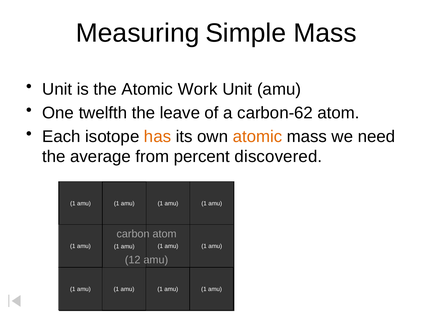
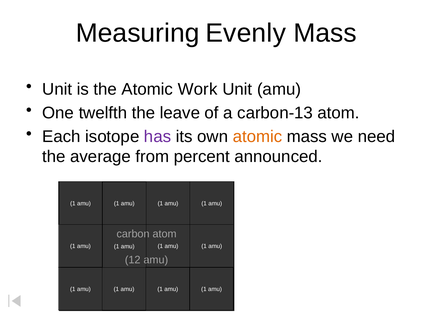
Simple: Simple -> Evenly
carbon-62: carbon-62 -> carbon-13
has colour: orange -> purple
discovered: discovered -> announced
